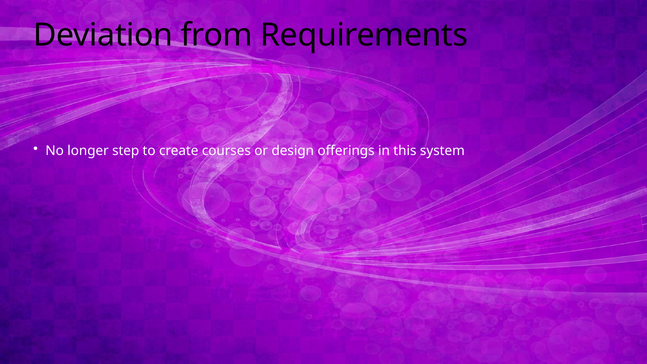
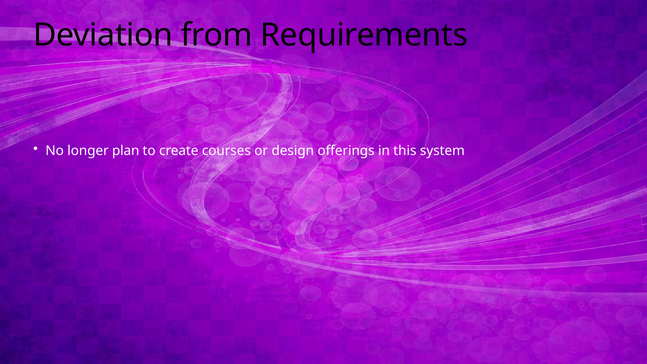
step: step -> plan
